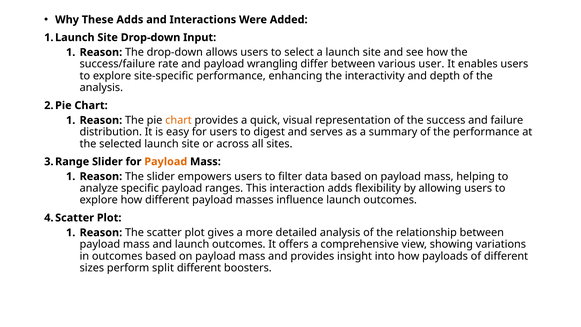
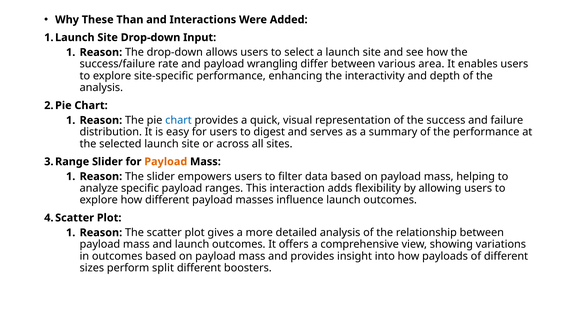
These Adds: Adds -> Than
user: user -> area
chart at (178, 120) colour: orange -> blue
